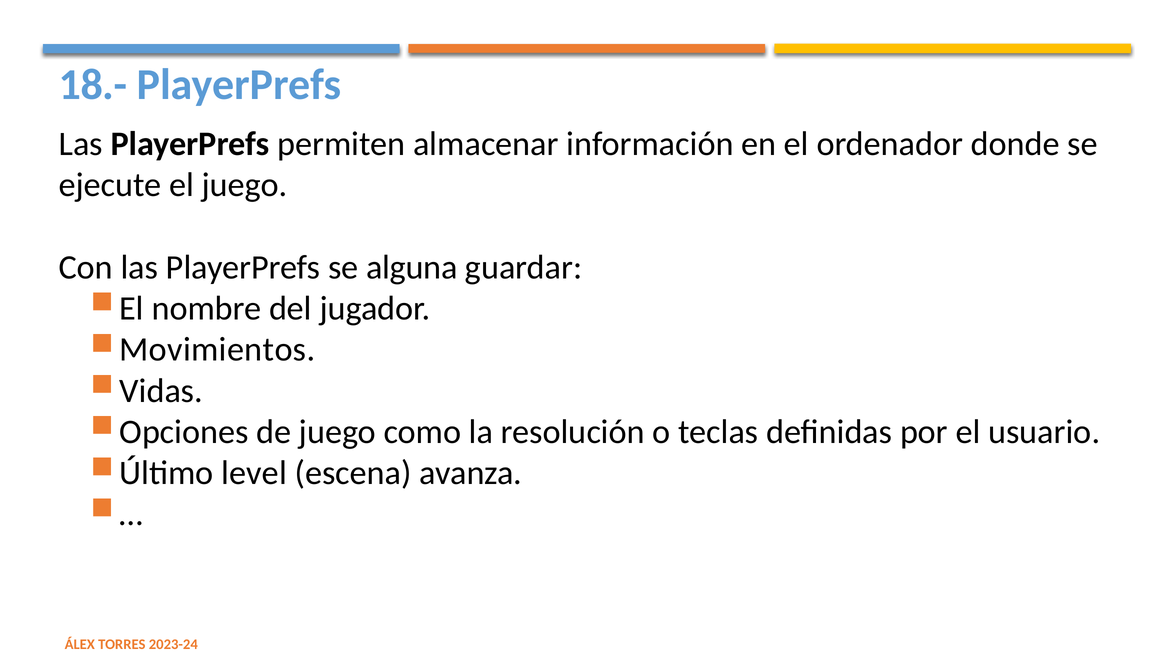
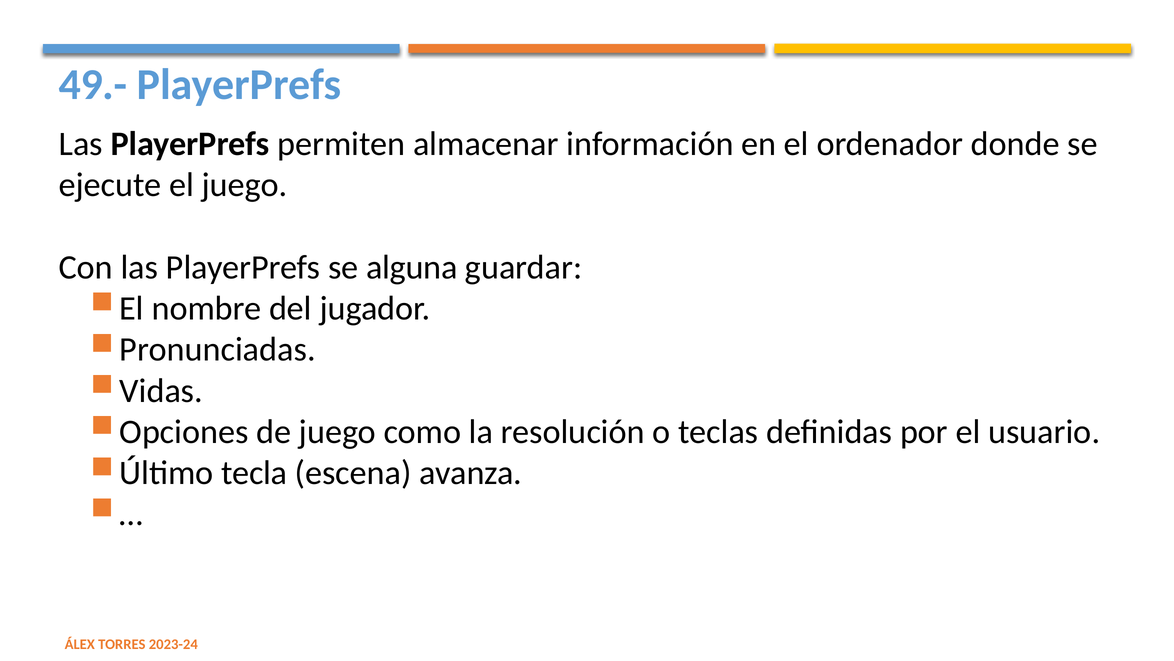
18.-: 18.- -> 49.-
Movimientos: Movimientos -> Pronunciadas
level: level -> tecla
